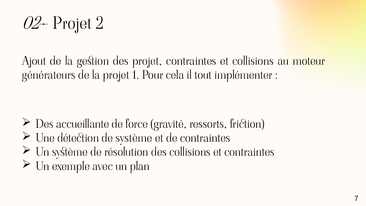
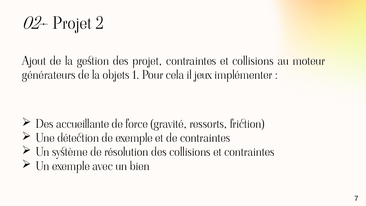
la projet: projet -> objets
tout: tout -> jeux
de système: système -> exemple
plan: plan -> bien
